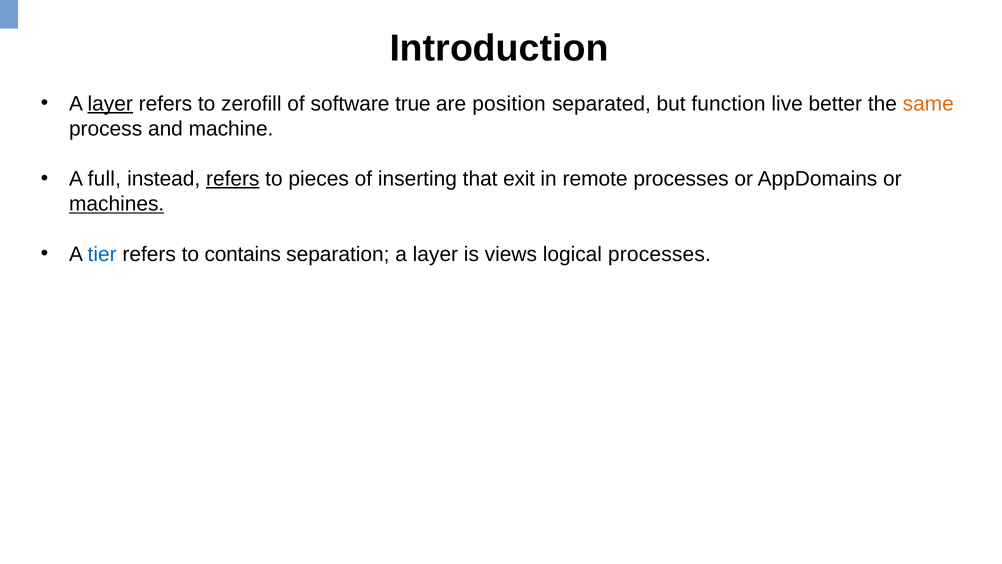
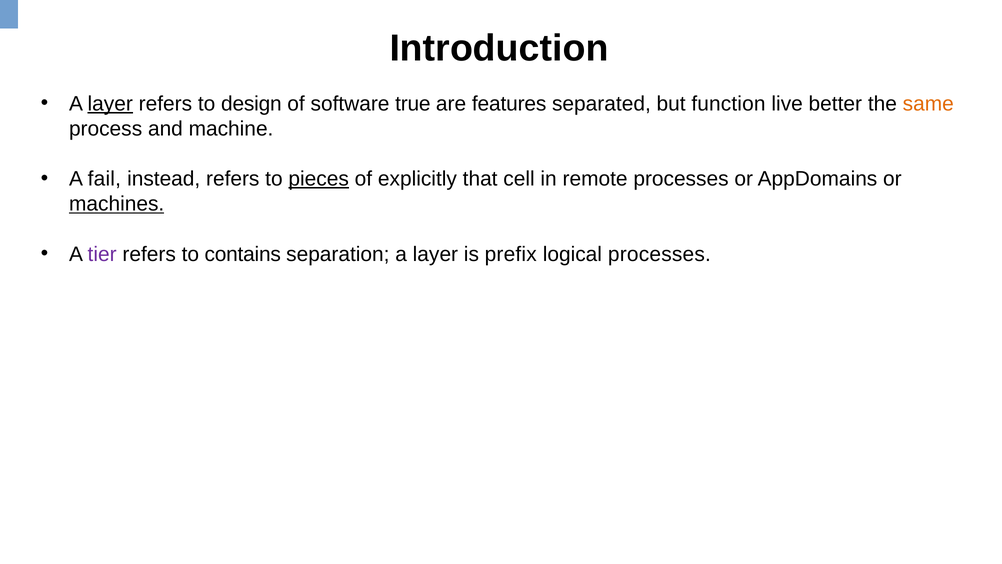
zerofill: zerofill -> design
position: position -> features
full: full -> fail
refers at (233, 179) underline: present -> none
pieces underline: none -> present
inserting: inserting -> explicitly
exit: exit -> cell
tier colour: blue -> purple
views: views -> prefix
